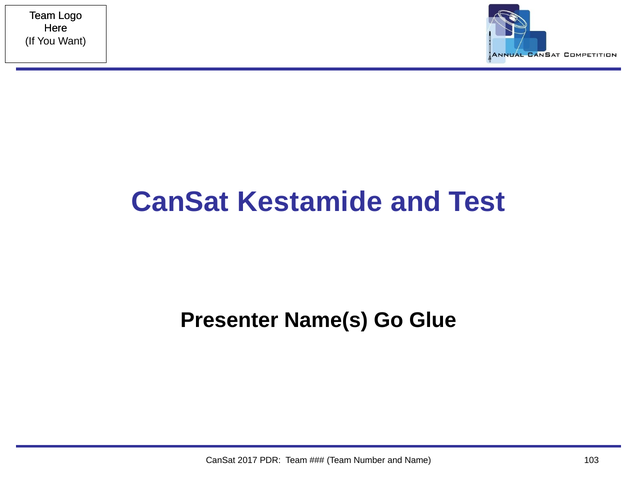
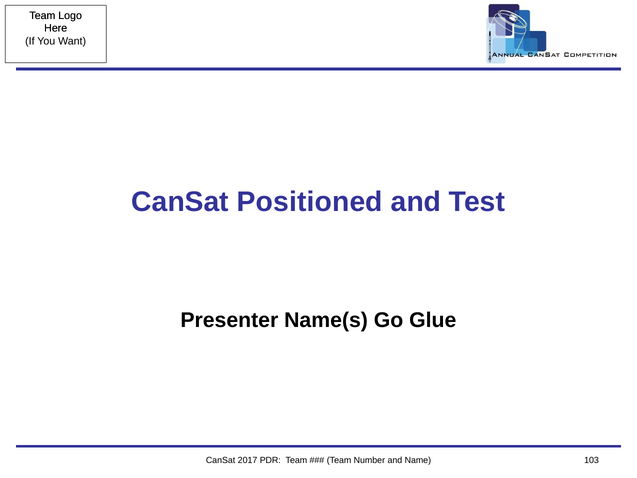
Kestamide: Kestamide -> Positioned
